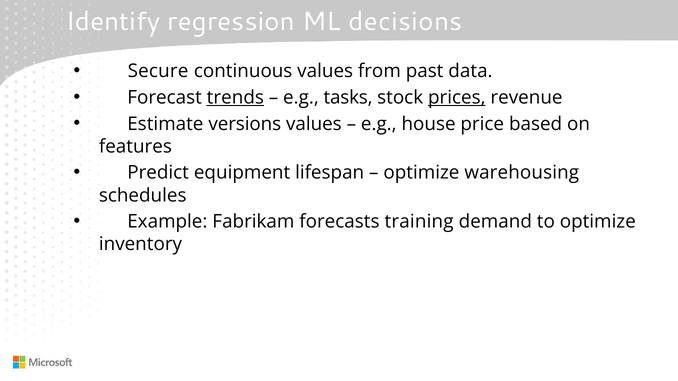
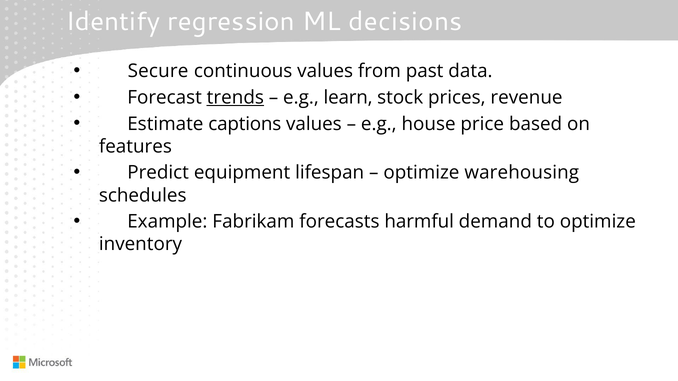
tasks: tasks -> learn
prices underline: present -> none
versions: versions -> captions
training: training -> harmful
